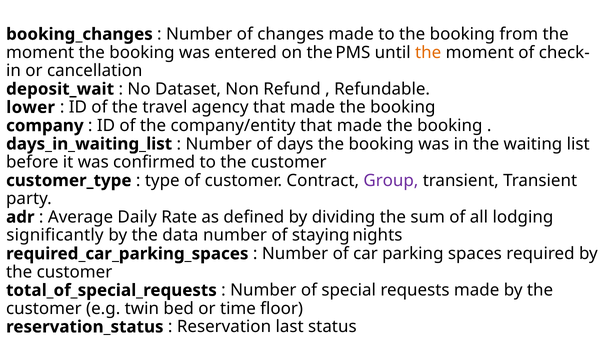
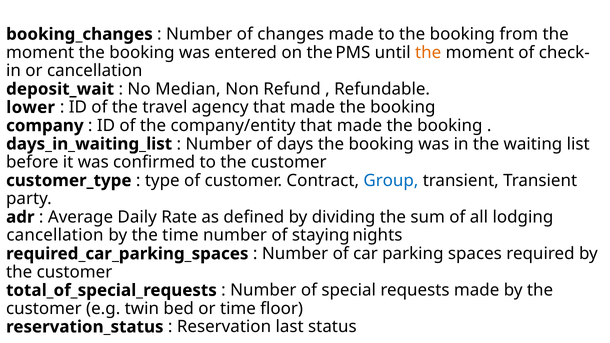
Dataset: Dataset -> Median
Group colour: purple -> blue
significantly at (55, 235): significantly -> cancellation
the data: data -> time
